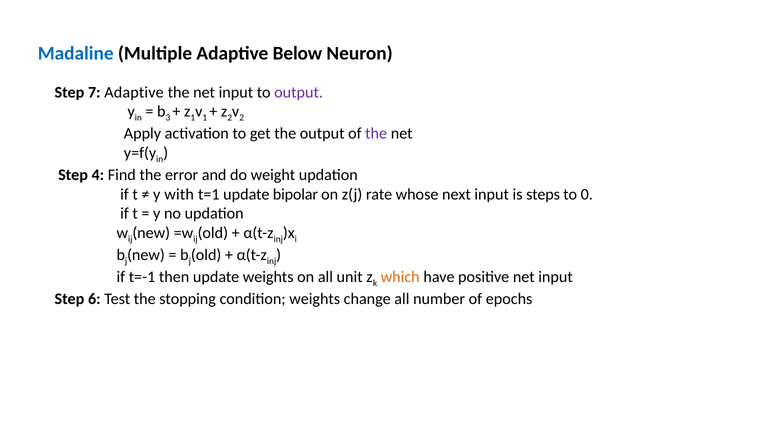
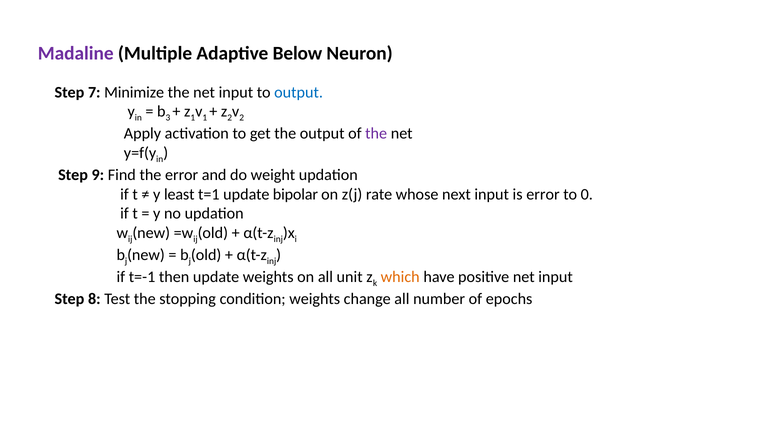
Madaline colour: blue -> purple
7 Adaptive: Adaptive -> Minimize
output at (299, 92) colour: purple -> blue
4: 4 -> 9
with: with -> least
is steps: steps -> error
6: 6 -> 8
